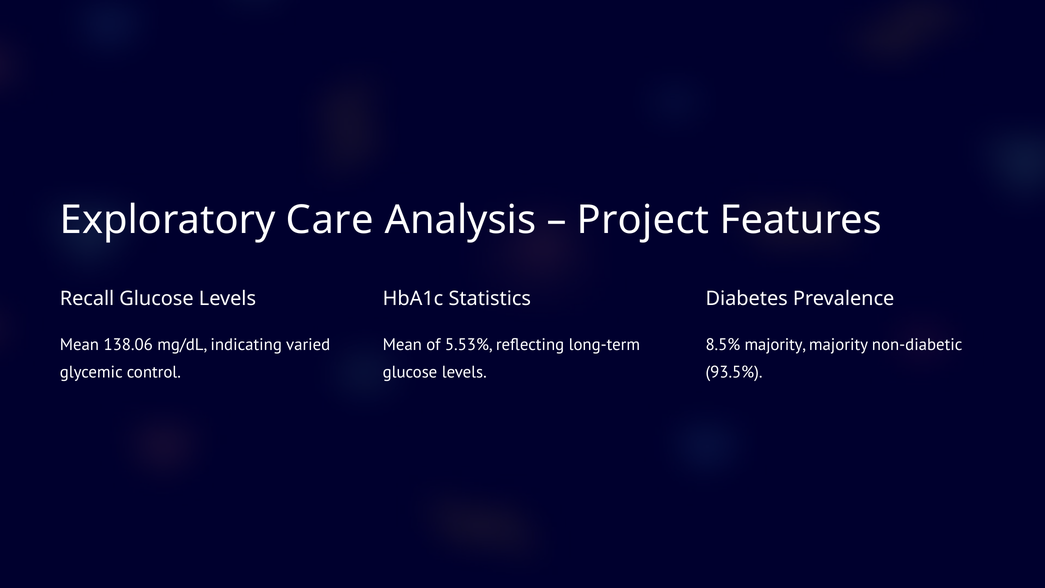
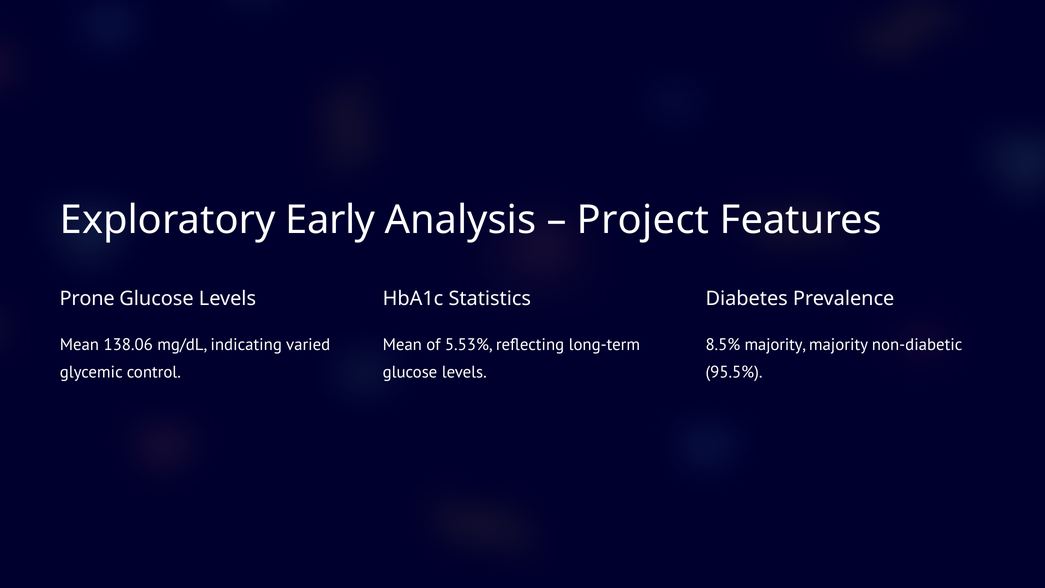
Care: Care -> Early
Recall: Recall -> Prone
93.5%: 93.5% -> 95.5%
